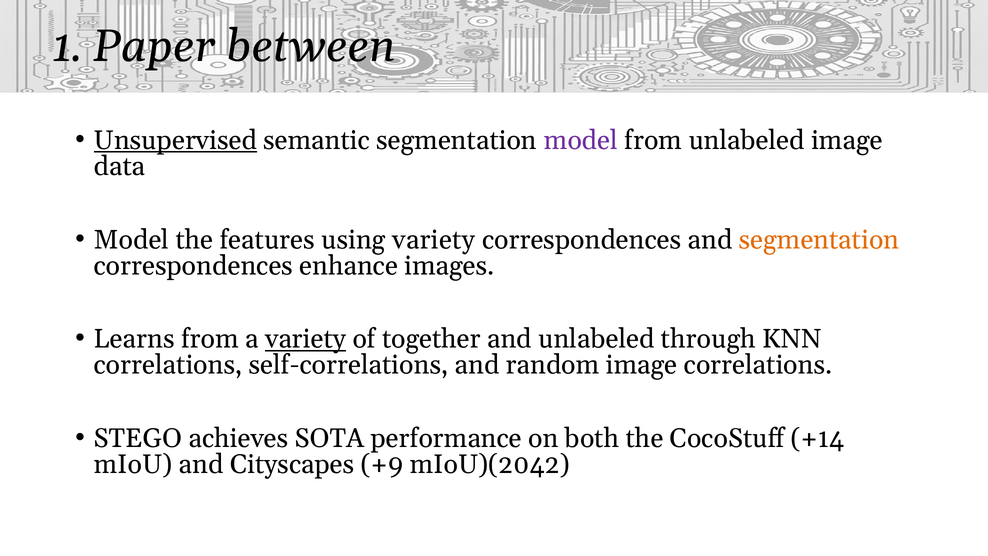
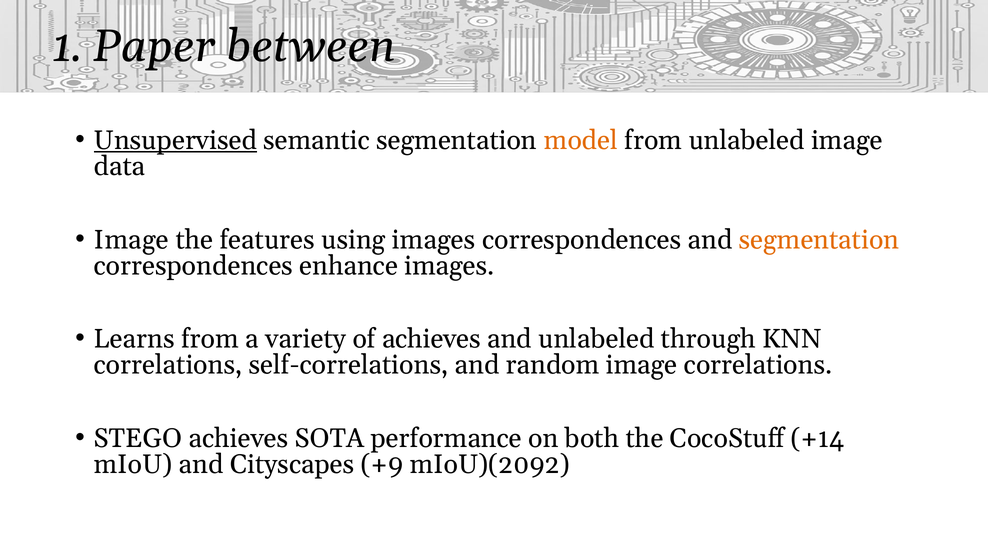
model at (581, 140) colour: purple -> orange
Model at (131, 240): Model -> Image
using variety: variety -> images
variety at (306, 339) underline: present -> none
of together: together -> achieves
mIoU)(2042: mIoU)(2042 -> mIoU)(2092
